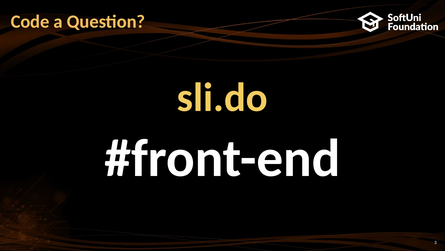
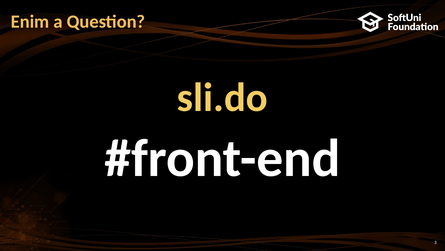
Code: Code -> Enim
